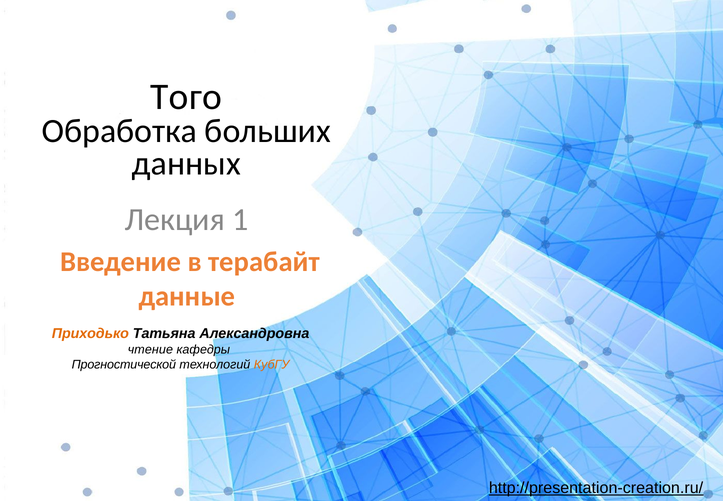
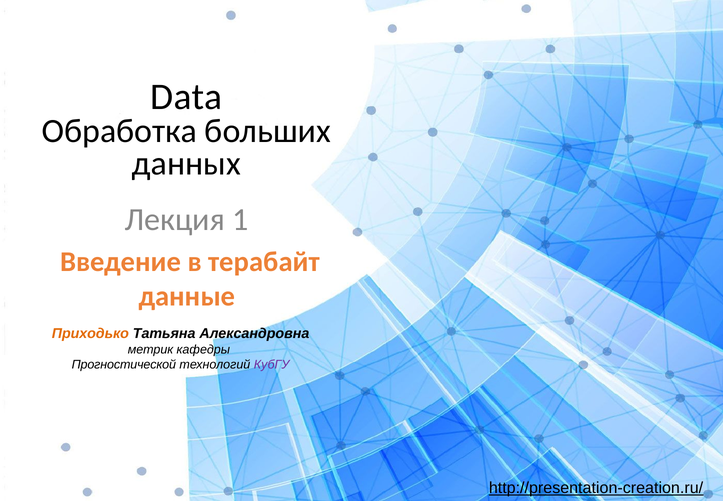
Того: Того -> Data
чтение: чтение -> метрик
КубГУ colour: orange -> purple
